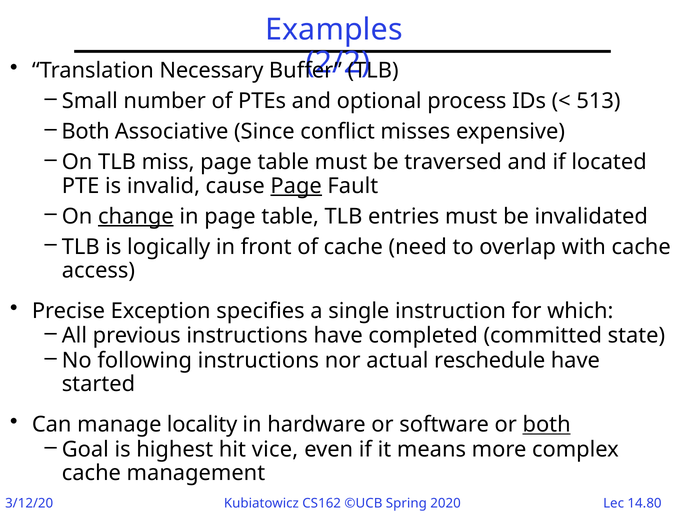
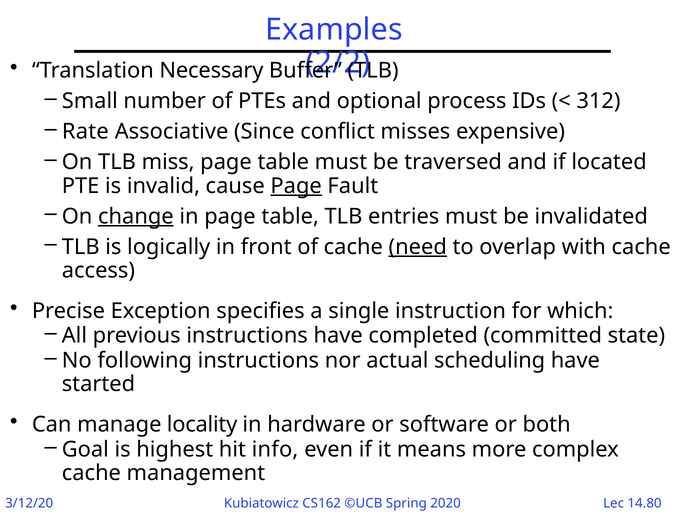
513: 513 -> 312
Both at (86, 132): Both -> Rate
need underline: none -> present
reschedule: reschedule -> scheduling
both at (547, 424) underline: present -> none
vice: vice -> info
